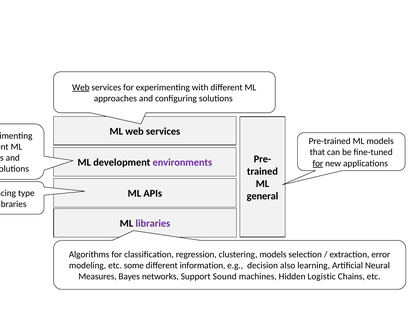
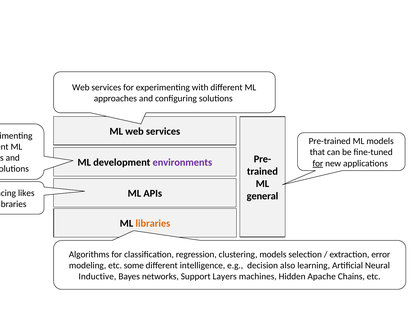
Web at (81, 87) underline: present -> none
type: type -> likes
libraries at (153, 223) colour: purple -> orange
information: information -> intelligence
Measures: Measures -> Inductive
Sound: Sound -> Layers
Logistic: Logistic -> Apache
